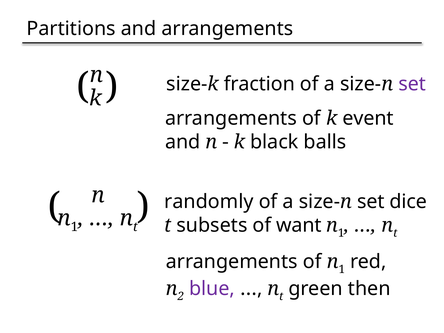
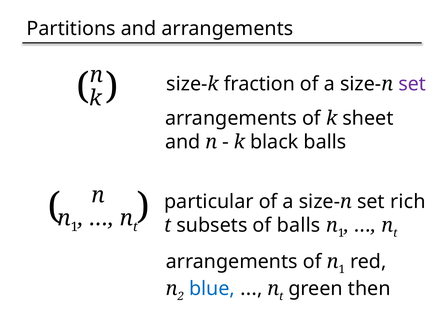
event: event -> sheet
randomly: randomly -> particular
dice: dice -> rich
of want: want -> balls
blue colour: purple -> blue
